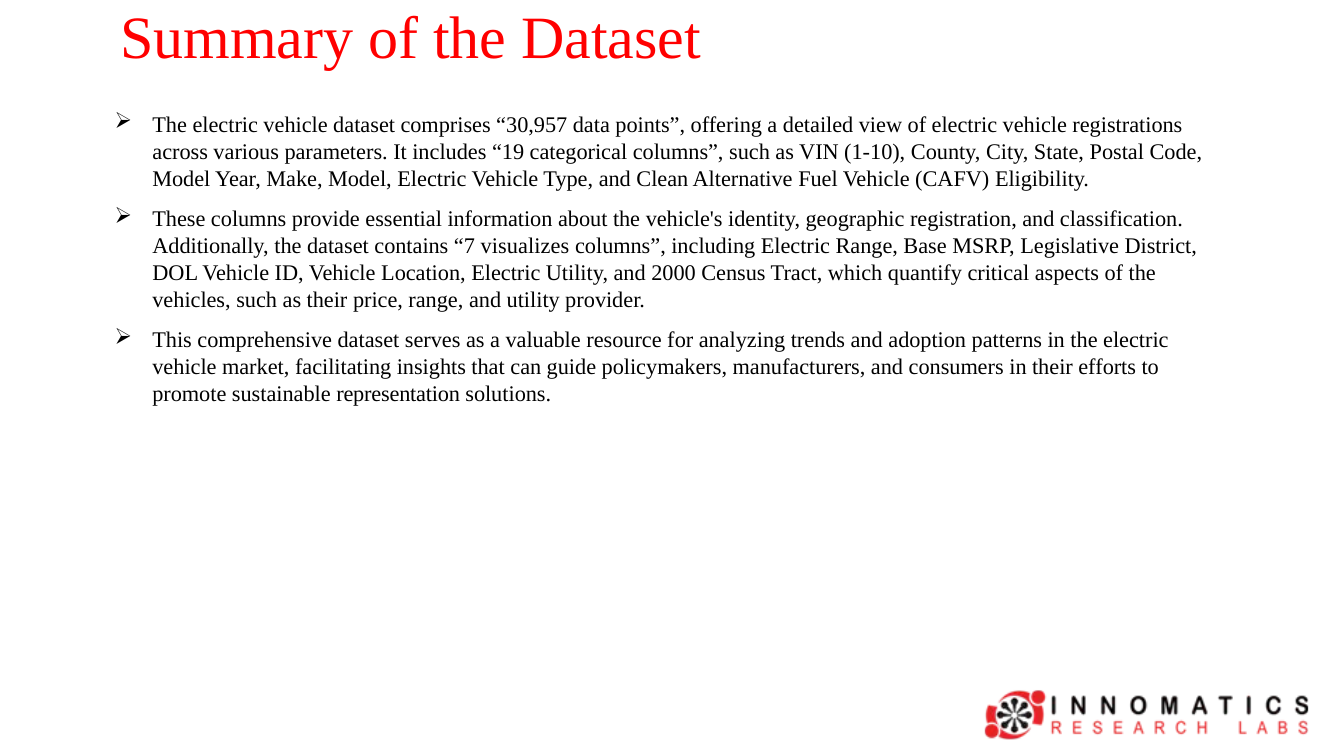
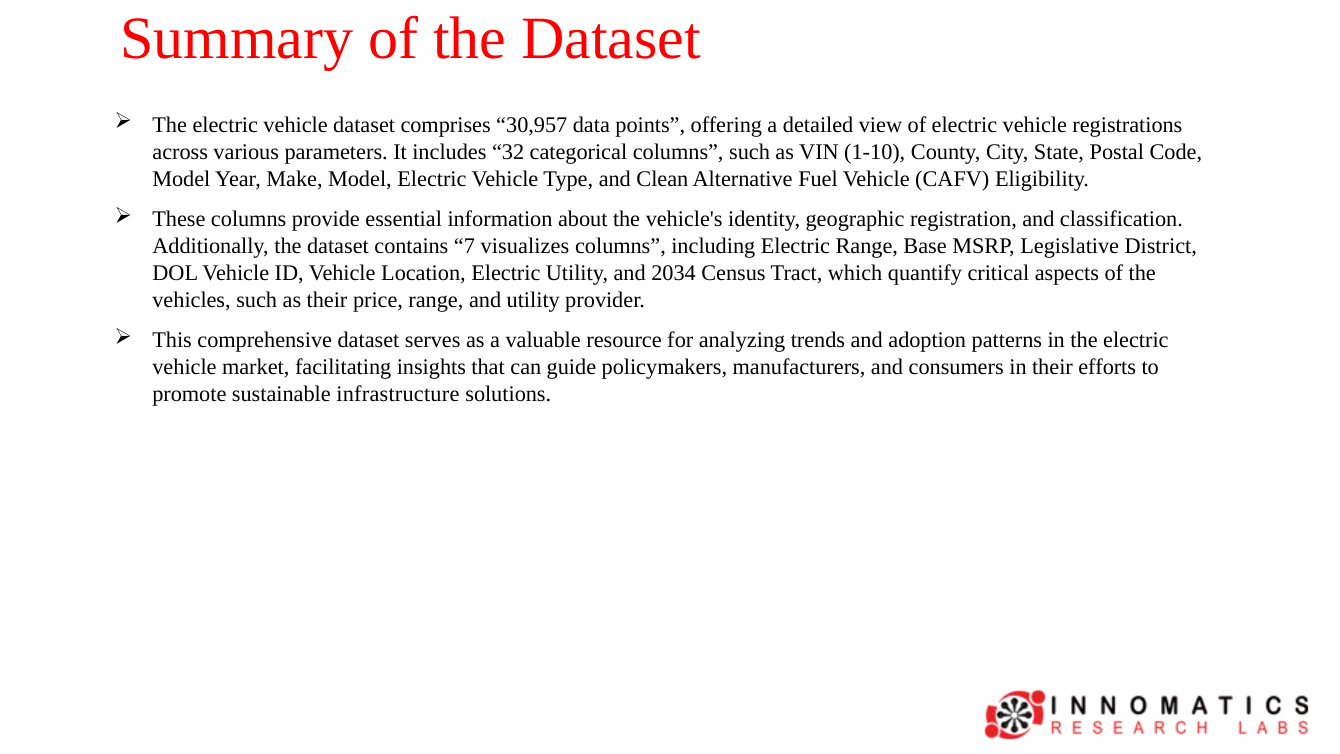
19: 19 -> 32
2000: 2000 -> 2034
representation: representation -> infrastructure
